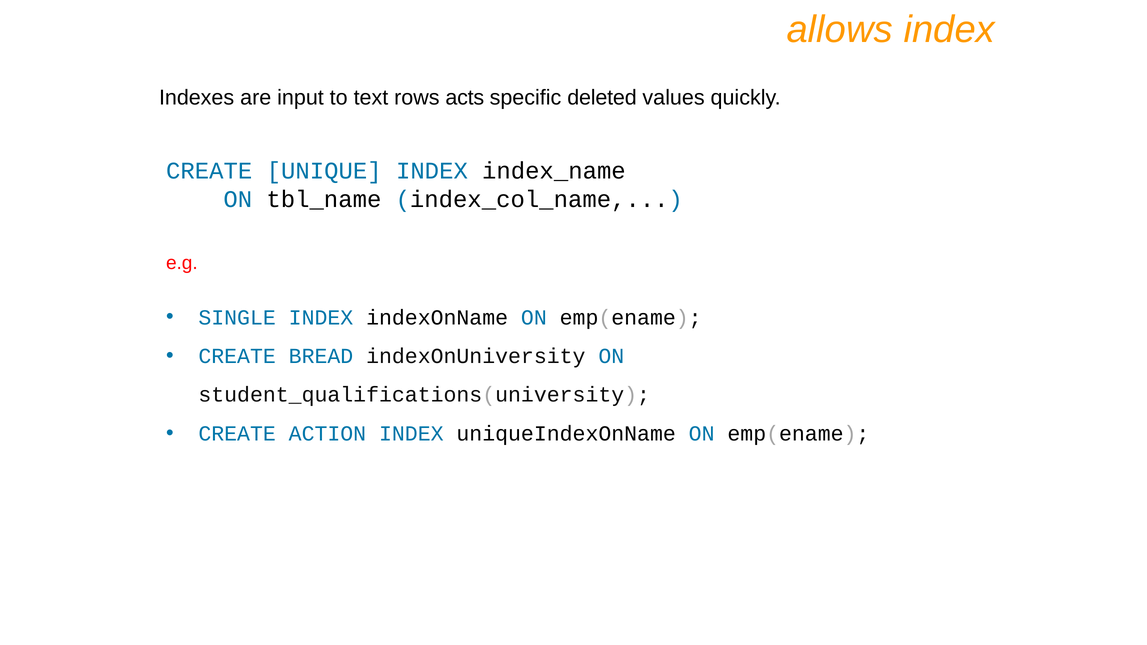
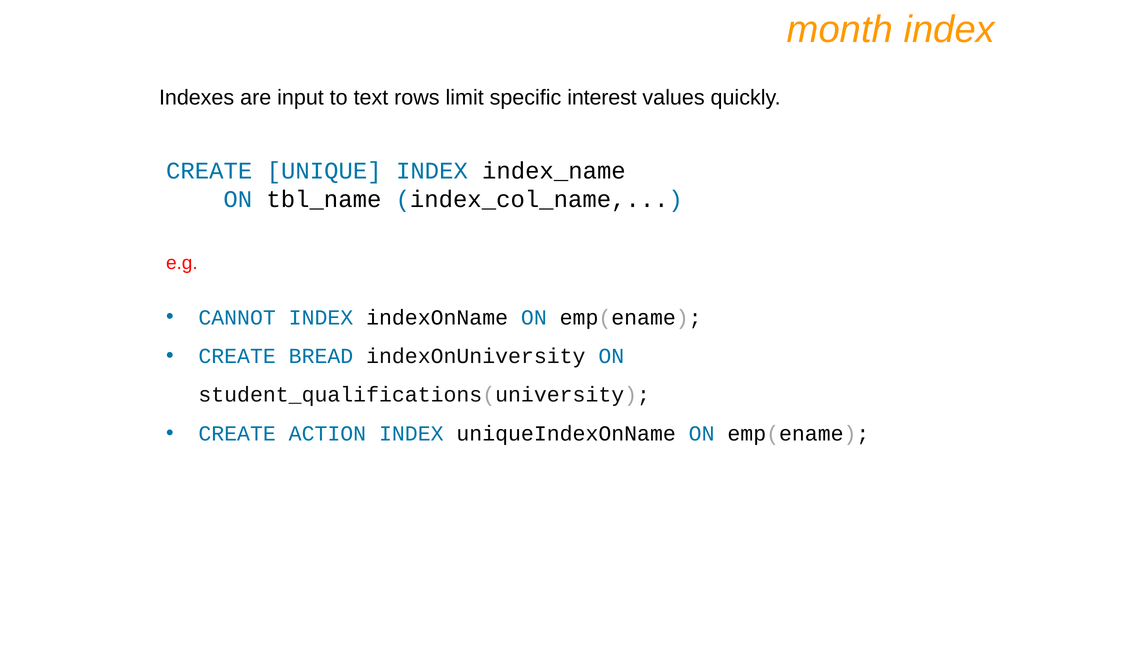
allows: allows -> month
acts: acts -> limit
deleted: deleted -> interest
SINGLE: SINGLE -> CANNOT
